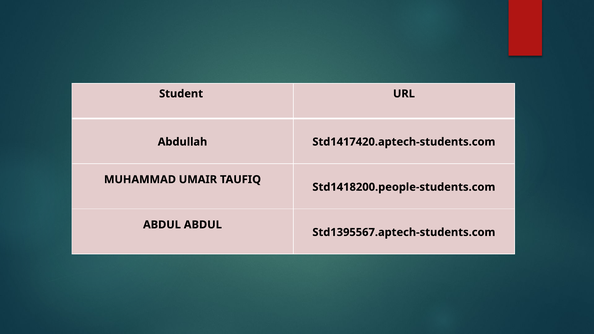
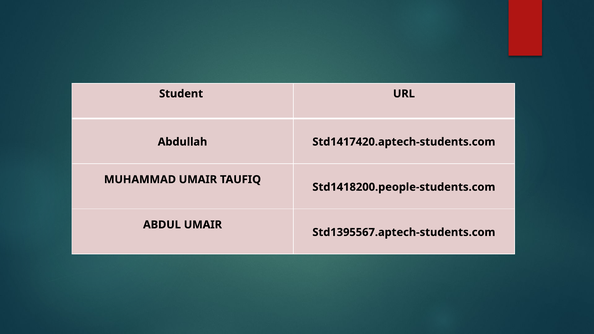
ABDUL ABDUL: ABDUL -> UMAIR
